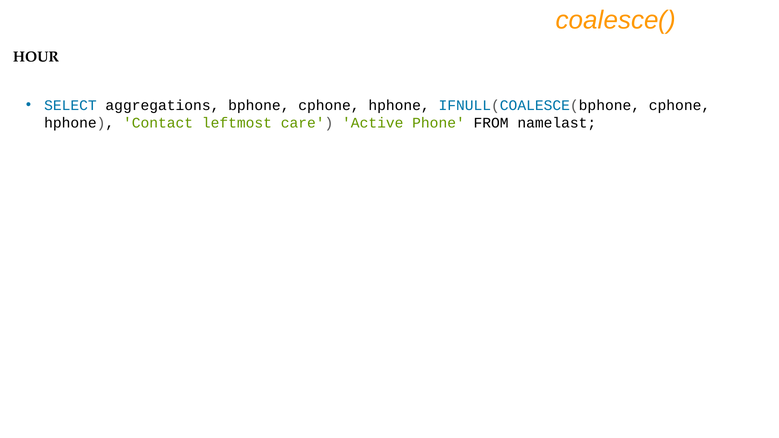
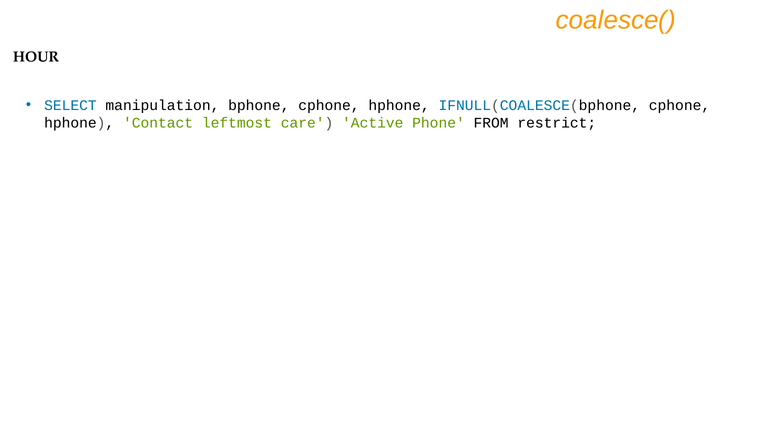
aggregations: aggregations -> manipulation
namelast: namelast -> restrict
